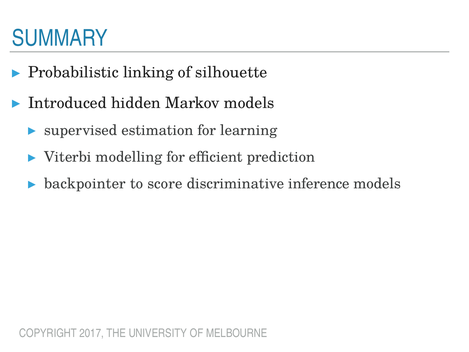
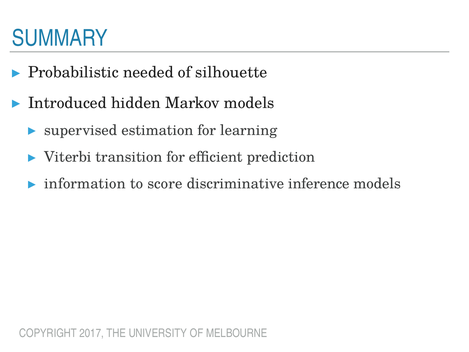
linking: linking -> needed
modelling: modelling -> transition
backpointer: backpointer -> information
